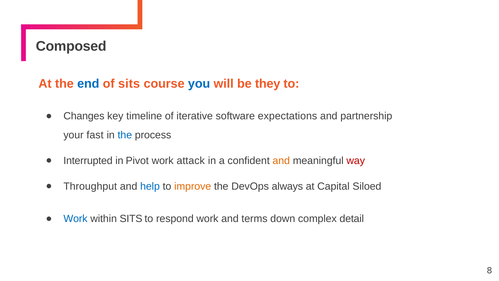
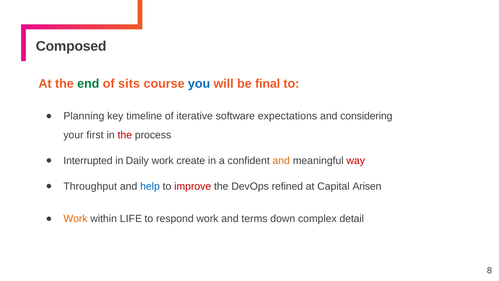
end colour: blue -> green
they: they -> final
Changes: Changes -> Planning
partnership: partnership -> considering
fast: fast -> first
the at (125, 135) colour: blue -> red
Pivot: Pivot -> Daily
attack: attack -> create
improve colour: orange -> red
always: always -> refined
Siloed: Siloed -> Arisen
Work at (75, 219) colour: blue -> orange
within SITS: SITS -> LIFE
